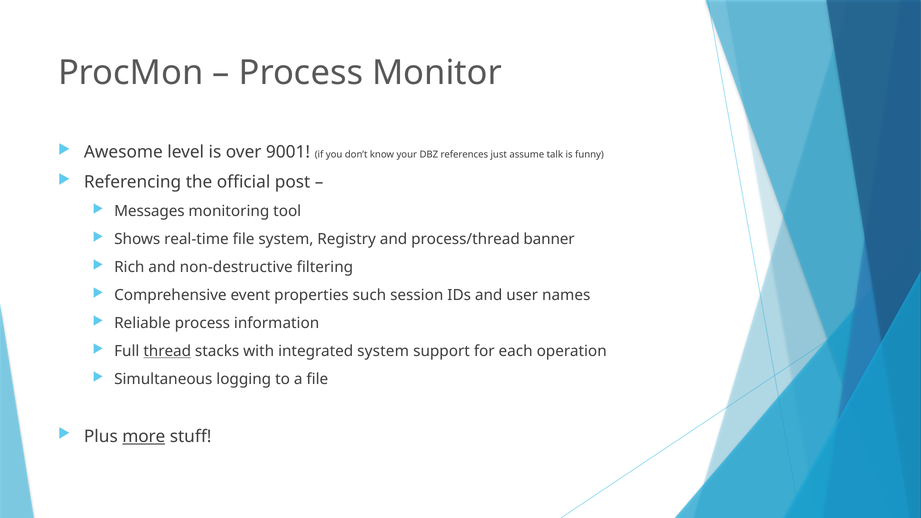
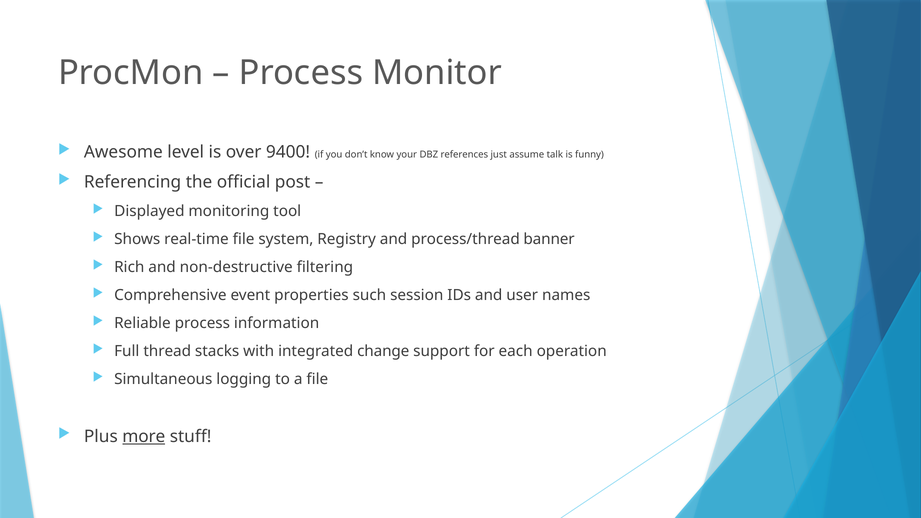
9001: 9001 -> 9400
Messages: Messages -> Displayed
thread underline: present -> none
integrated system: system -> change
